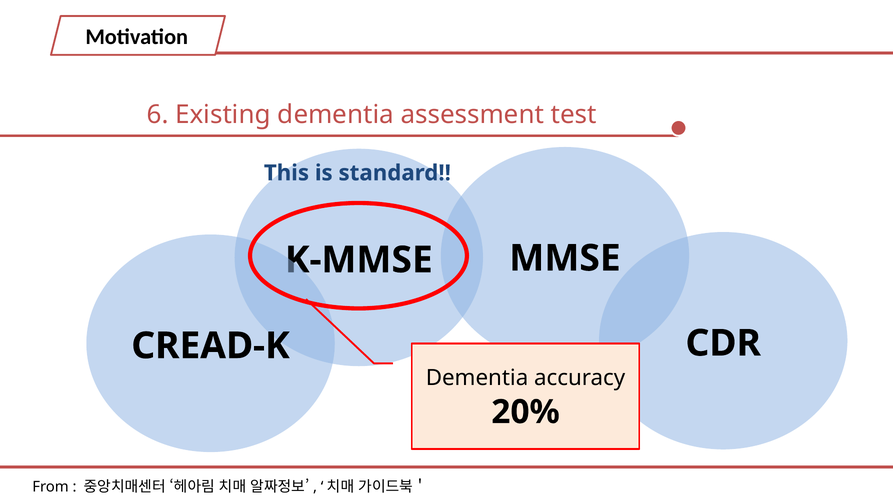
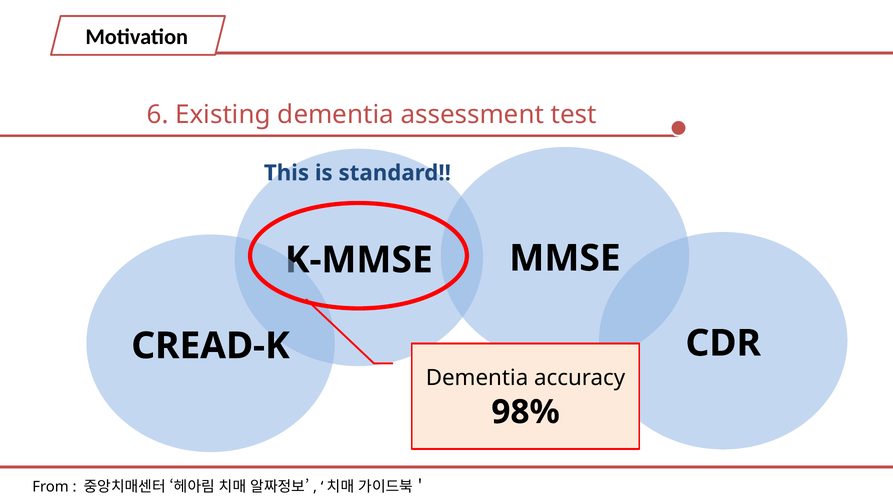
20%: 20% -> 98%
